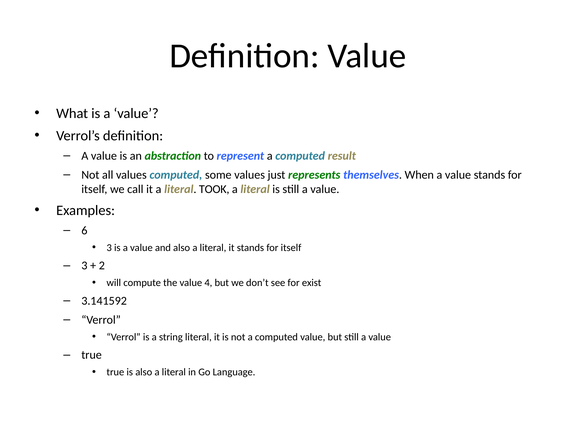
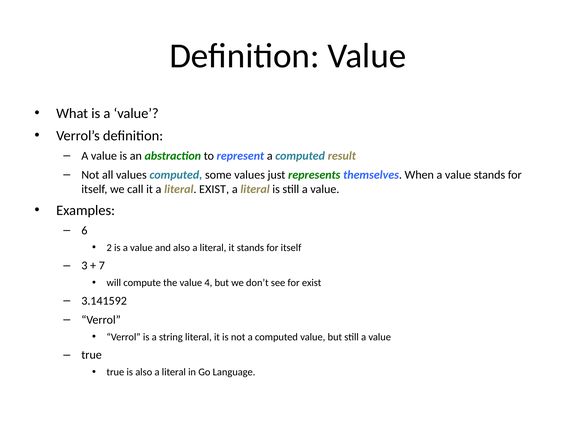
literal TOOK: TOOK -> EXIST
3 at (109, 248): 3 -> 2
2: 2 -> 7
